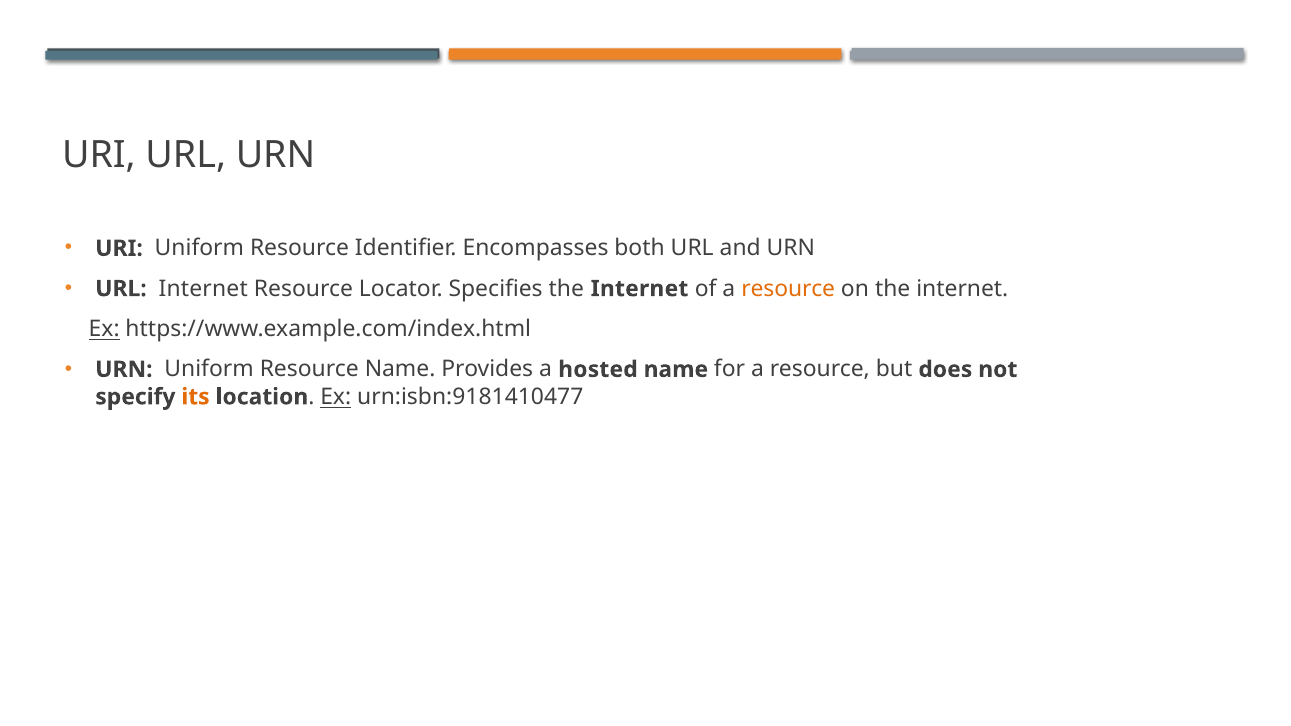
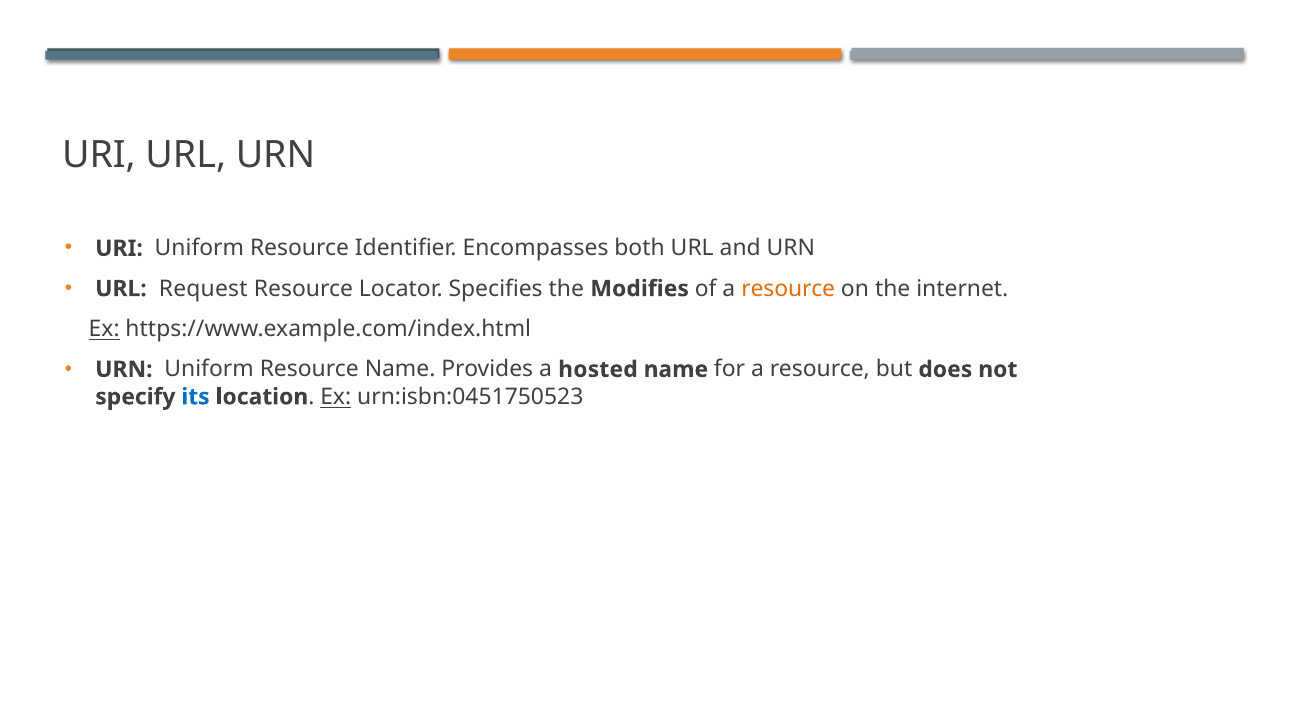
URL Internet: Internet -> Request
Specifies the Internet: Internet -> Modifies
its colour: orange -> blue
urn:isbn:9181410477: urn:isbn:9181410477 -> urn:isbn:0451750523
